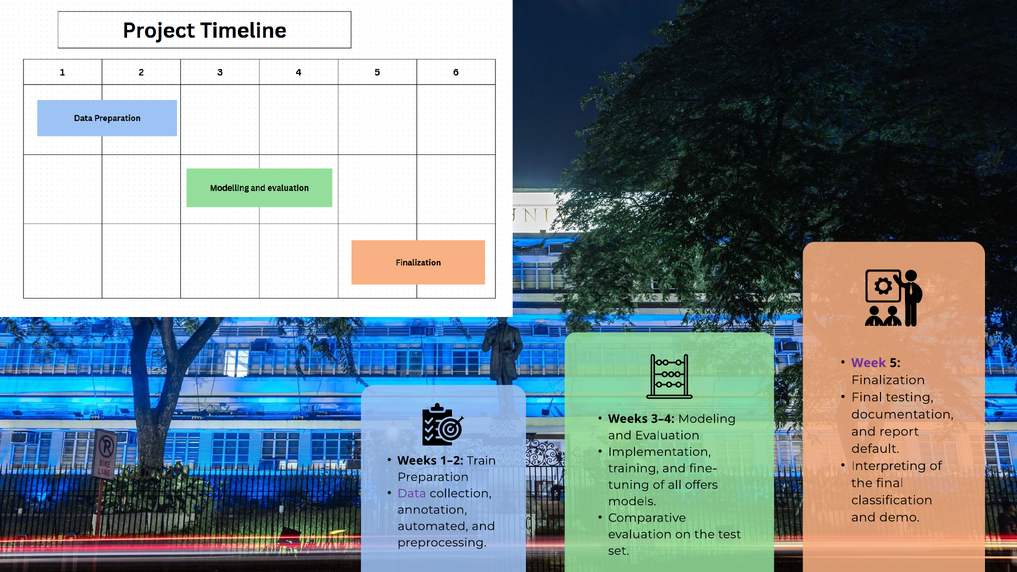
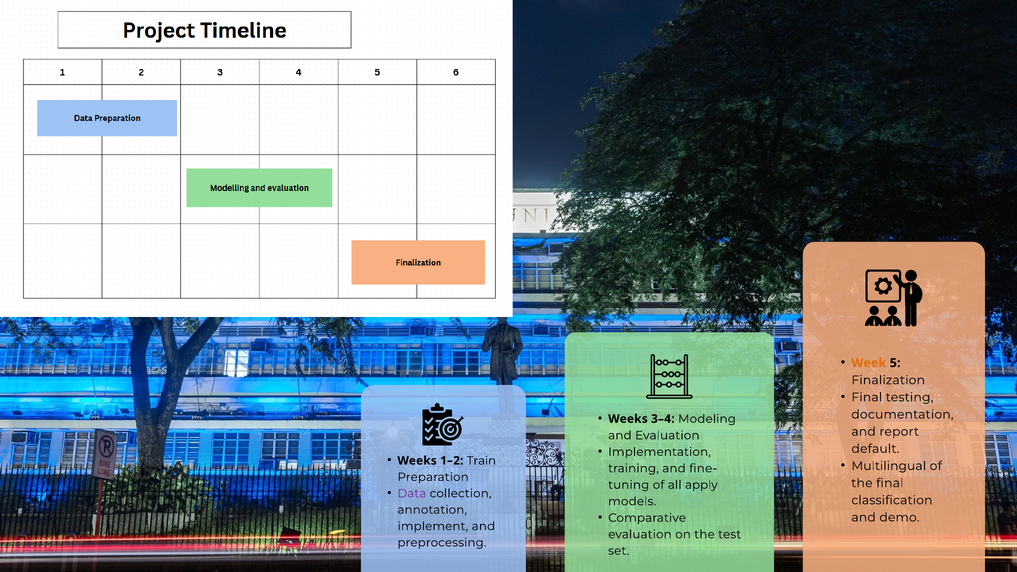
Week colour: purple -> orange
Interpreting: Interpreting -> Multilingual
offers: offers -> apply
automated: automated -> implement
